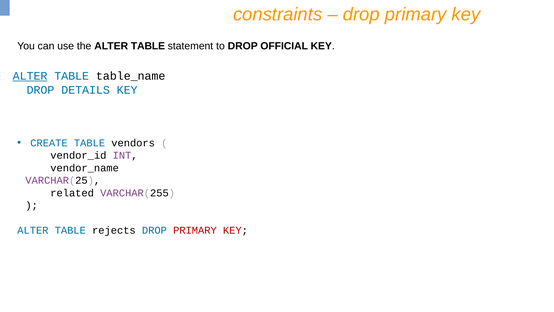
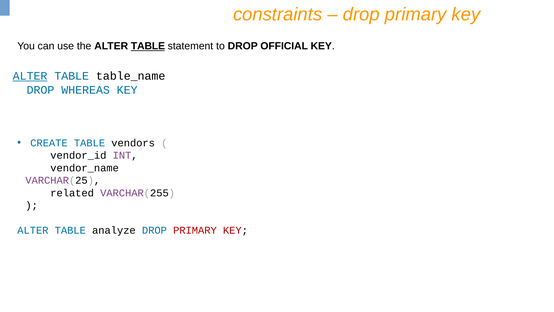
TABLE at (148, 46) underline: none -> present
DETAILS: DETAILS -> WHEREAS
rejects: rejects -> analyze
